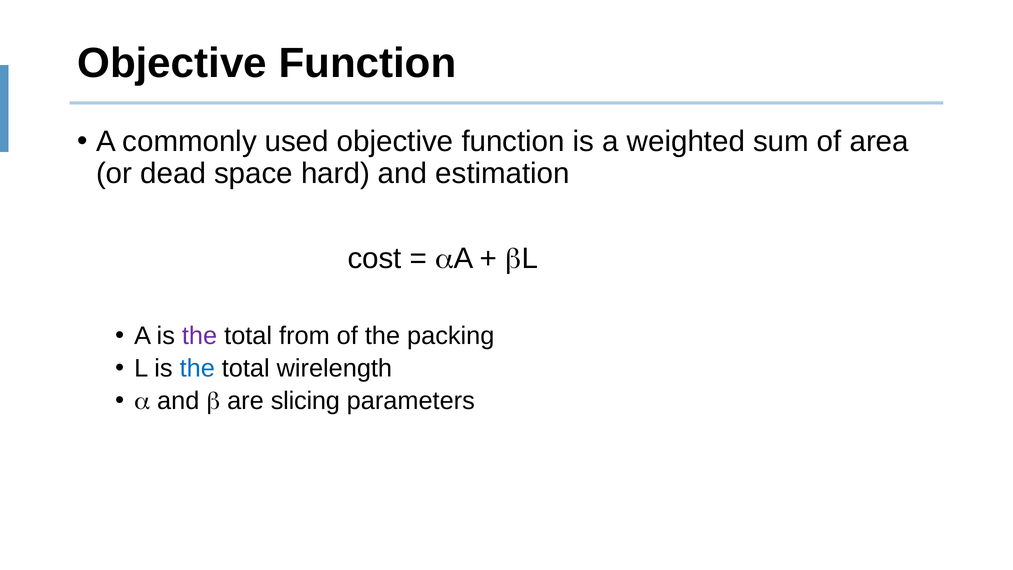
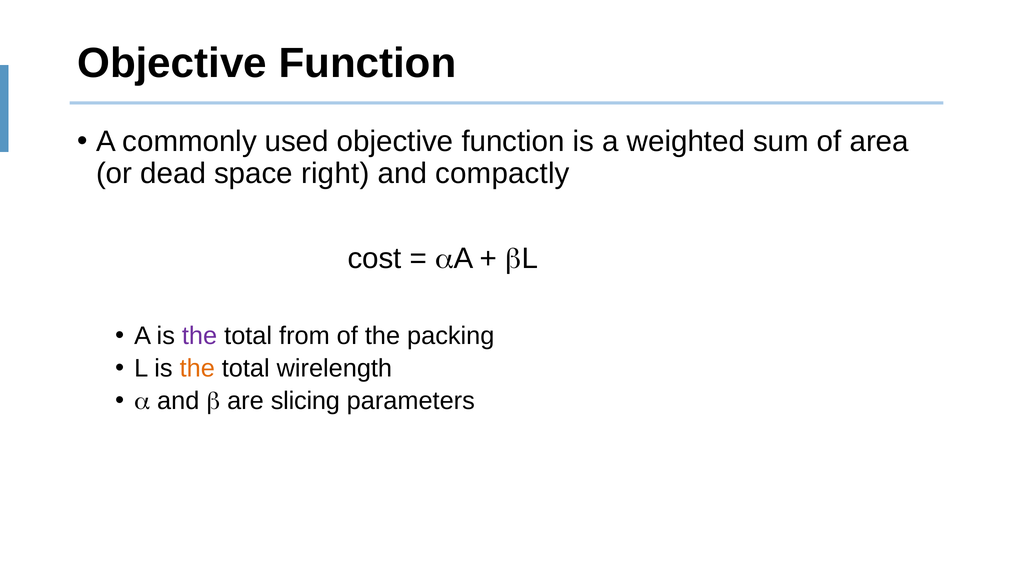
hard: hard -> right
estimation: estimation -> compactly
the at (197, 368) colour: blue -> orange
